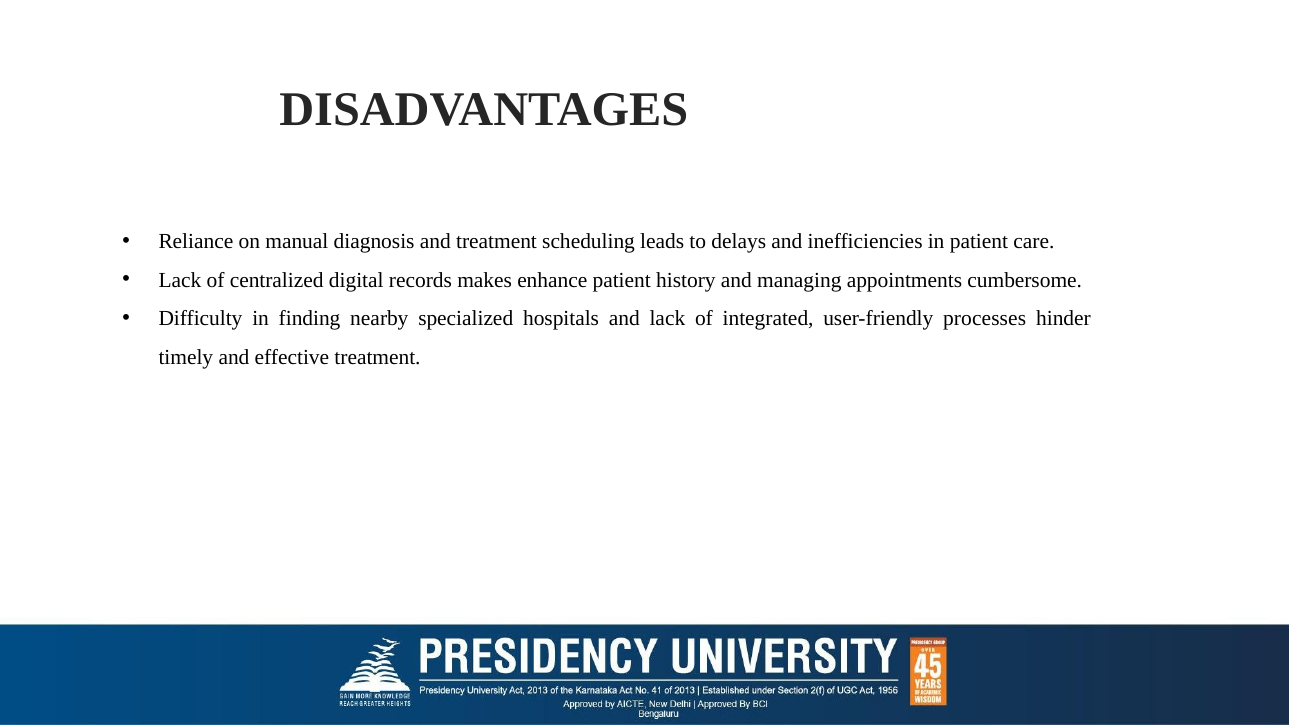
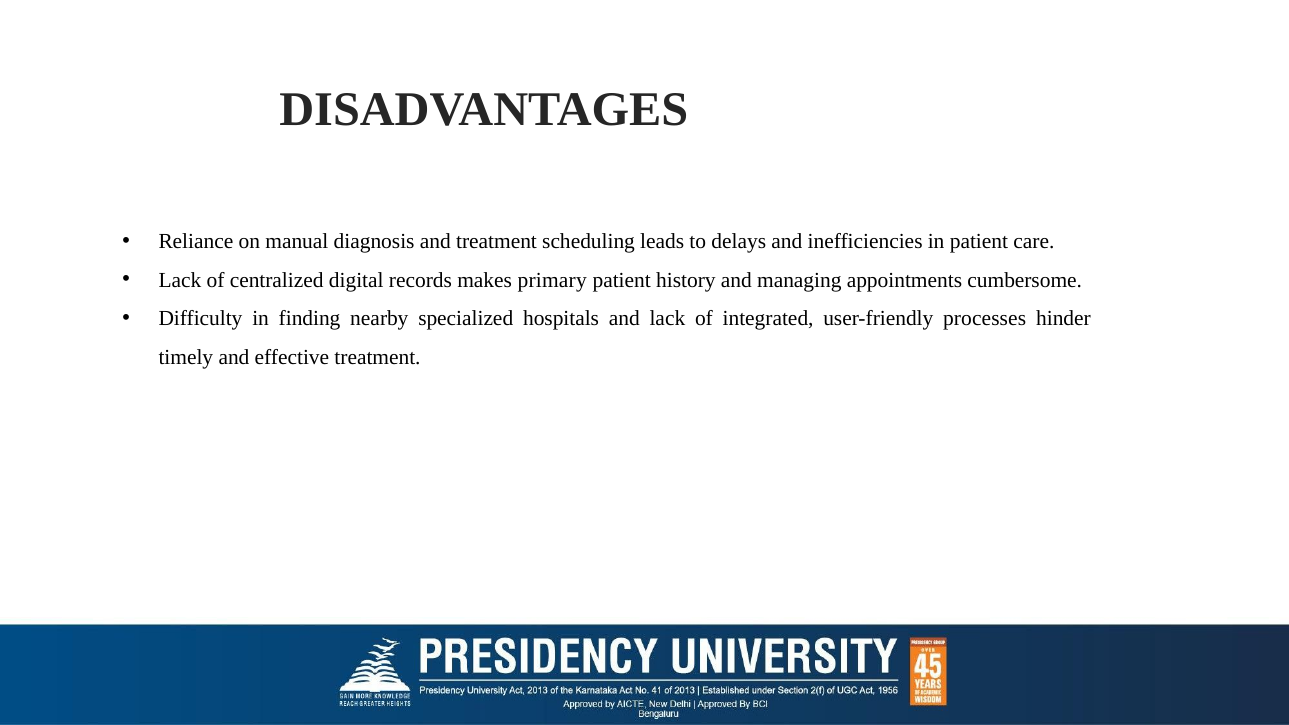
enhance: enhance -> primary
